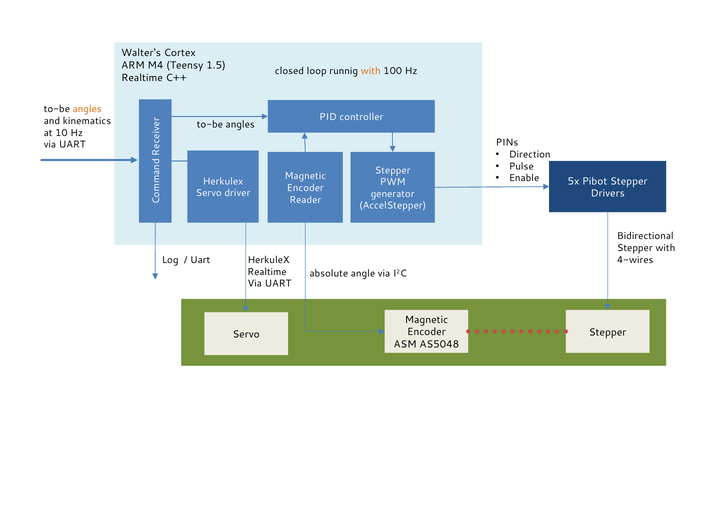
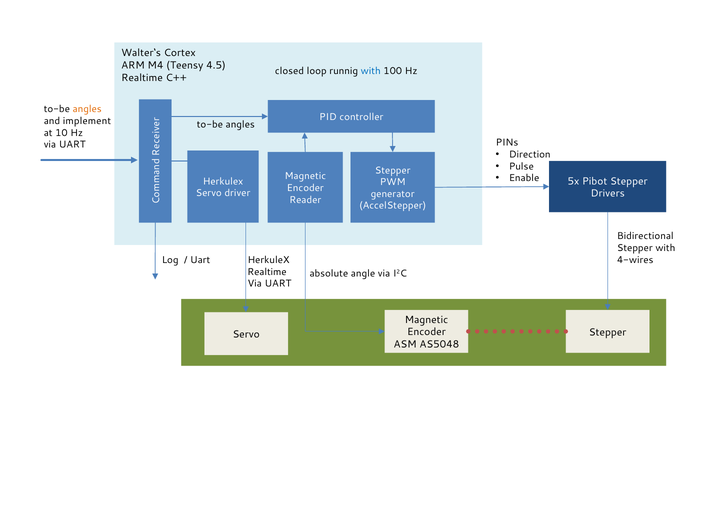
1.5: 1.5 -> 4.5
with at (371, 71) colour: orange -> blue
kinematics: kinematics -> implement
